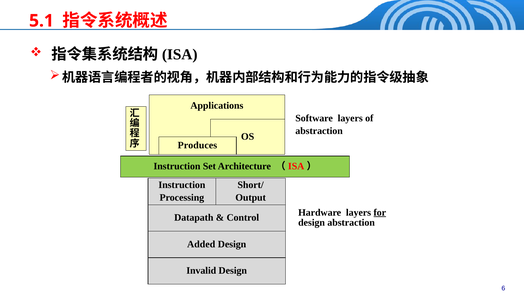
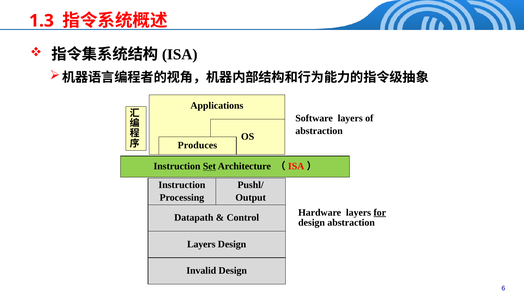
5.1: 5.1 -> 1.3
Set underline: none -> present
Short/: Short/ -> Pushl/
Added at (201, 244): Added -> Layers
